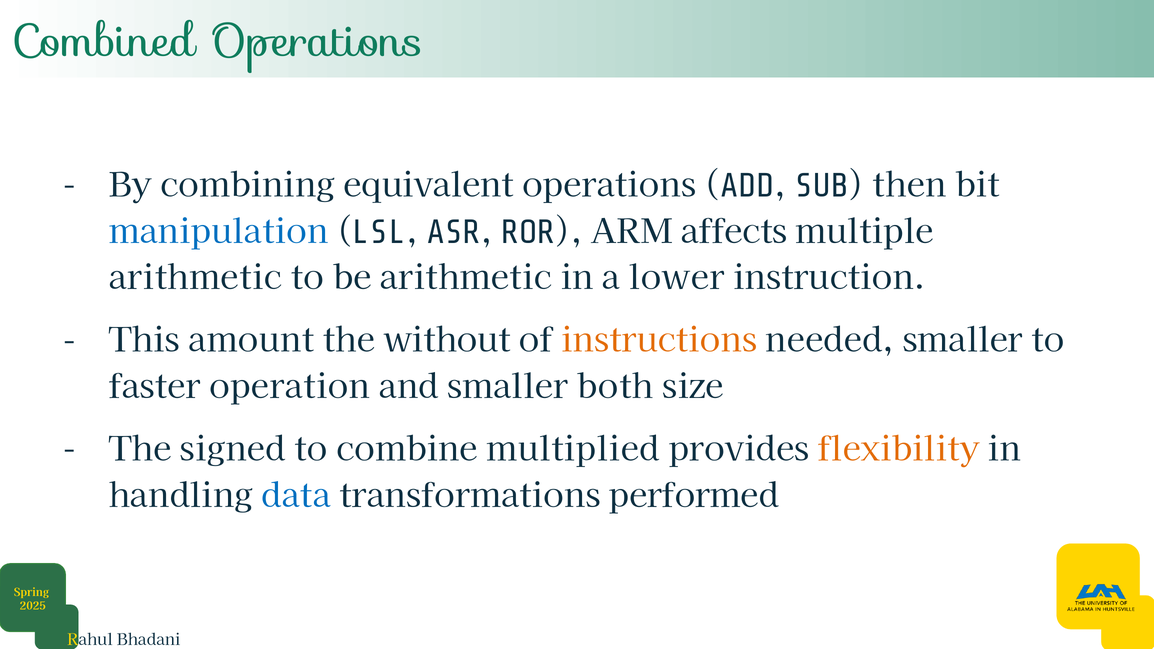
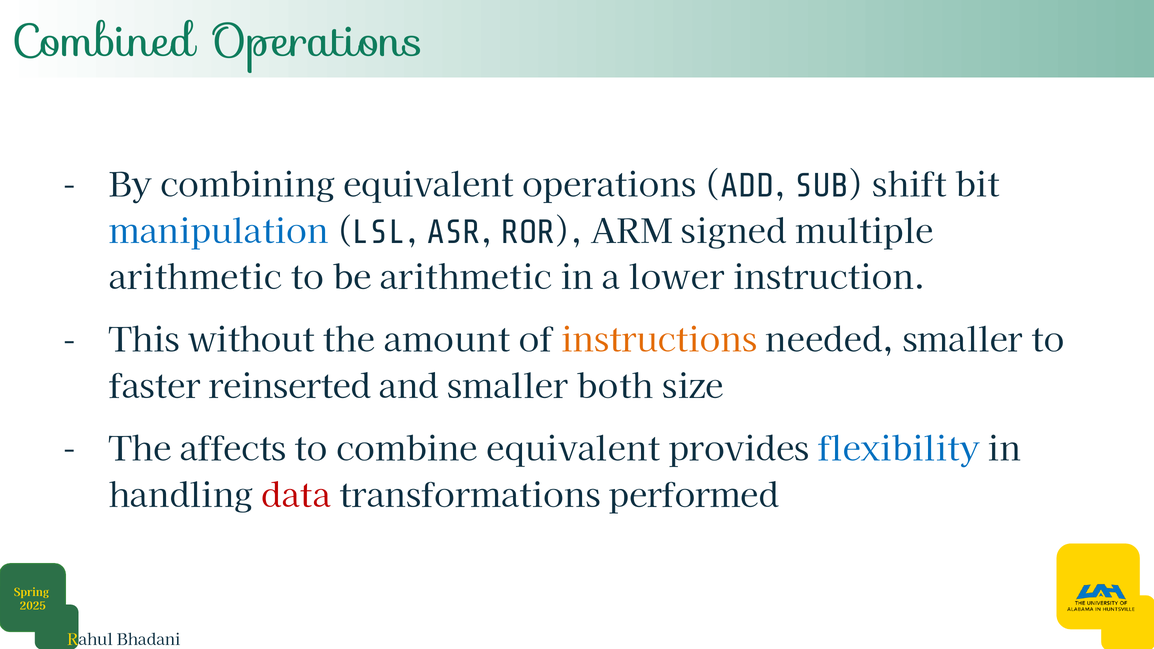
then: then -> shift
affects: affects -> signed
amount: amount -> without
without: without -> amount
operation: operation -> reinserted
signed: signed -> affects
combine multiplied: multiplied -> equivalent
flexibility colour: orange -> blue
data colour: blue -> red
